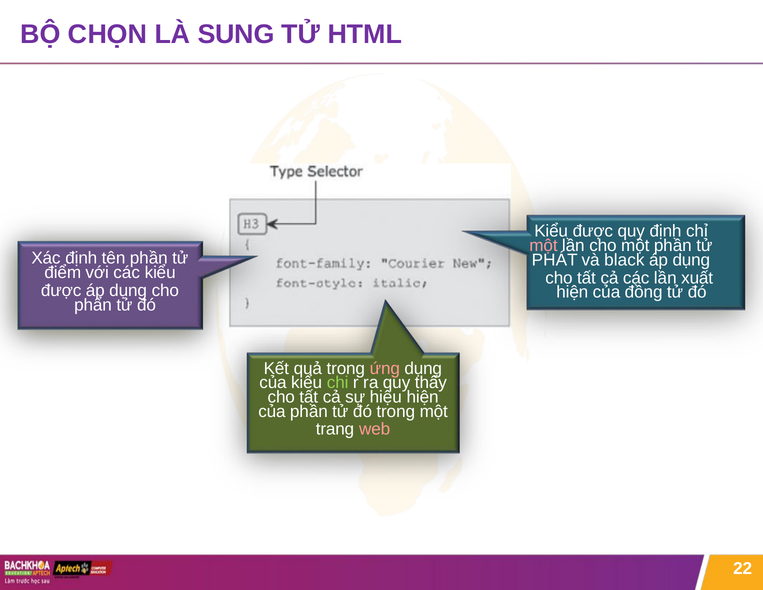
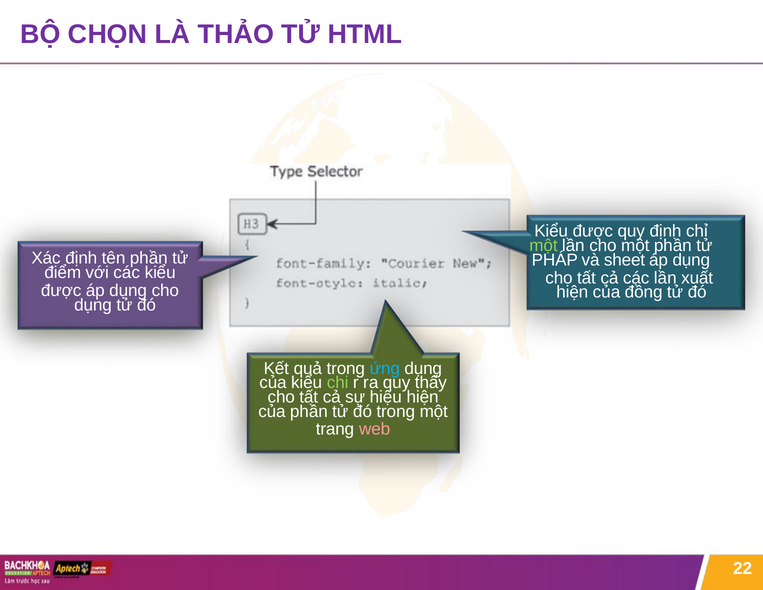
SUNG: SUNG -> THẢO
một at (543, 245) colour: pink -> light green
PHÁT: PHÁT -> PHÁP
black: black -> sheet
phẩn at (93, 305): phẩn -> dụng
ứng colour: pink -> light blue
